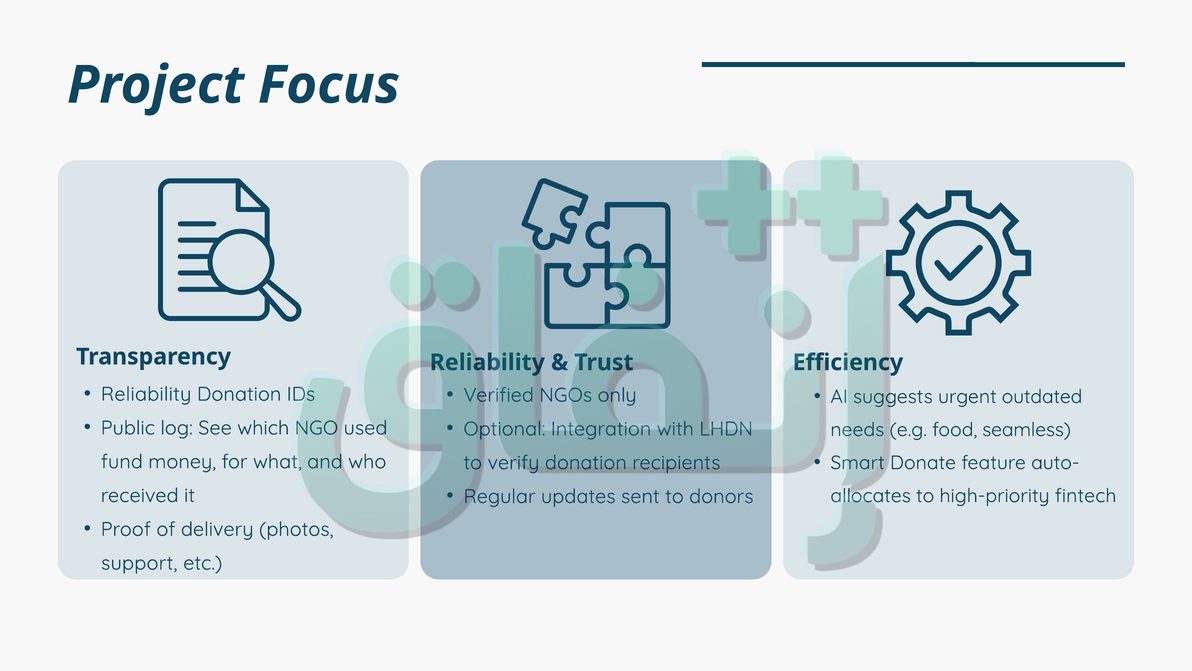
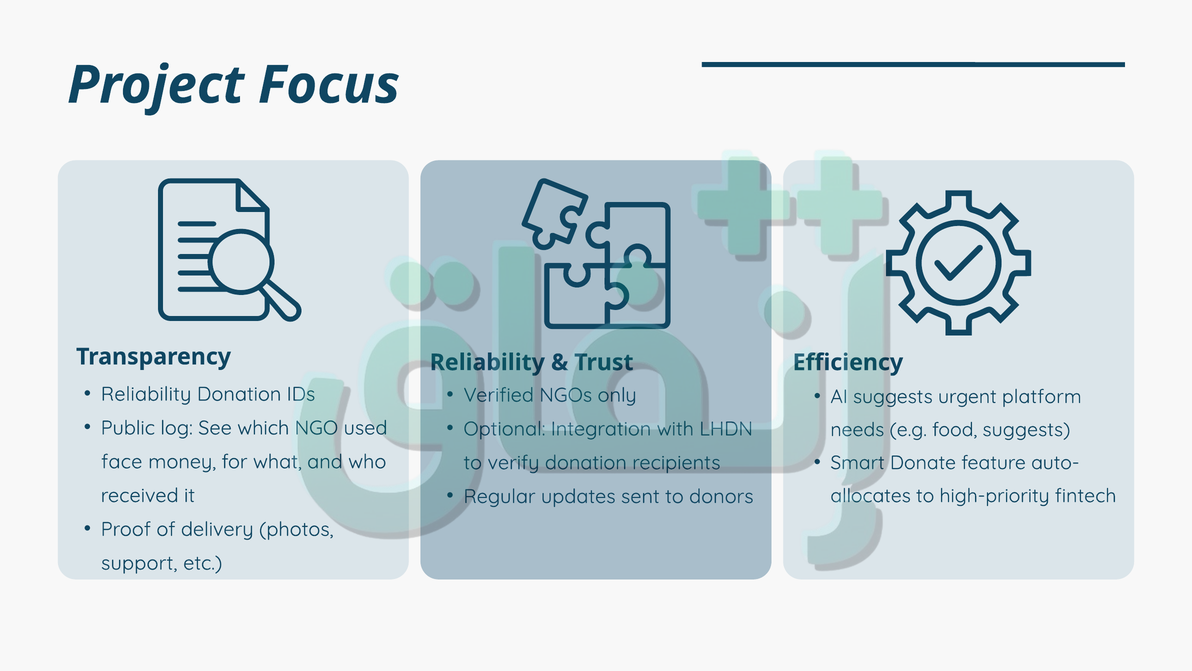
outdated: outdated -> platform
seamless at (1027, 429): seamless -> suggests
fund: fund -> face
